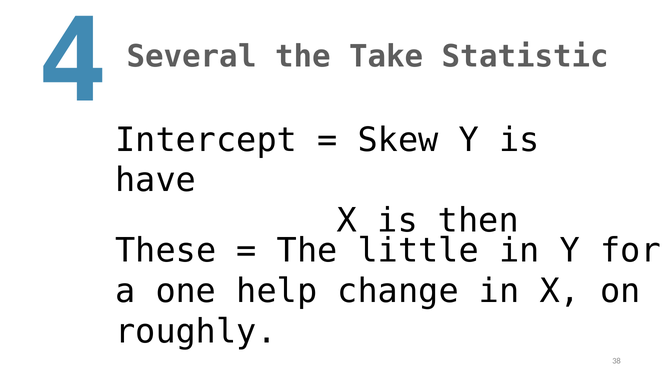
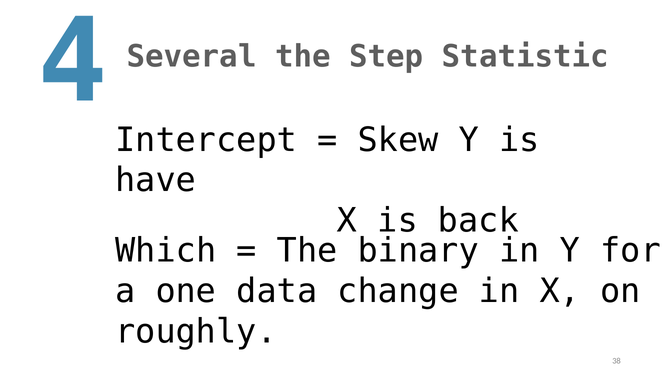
Take: Take -> Step
then: then -> back
These: These -> Which
little: little -> binary
help: help -> data
